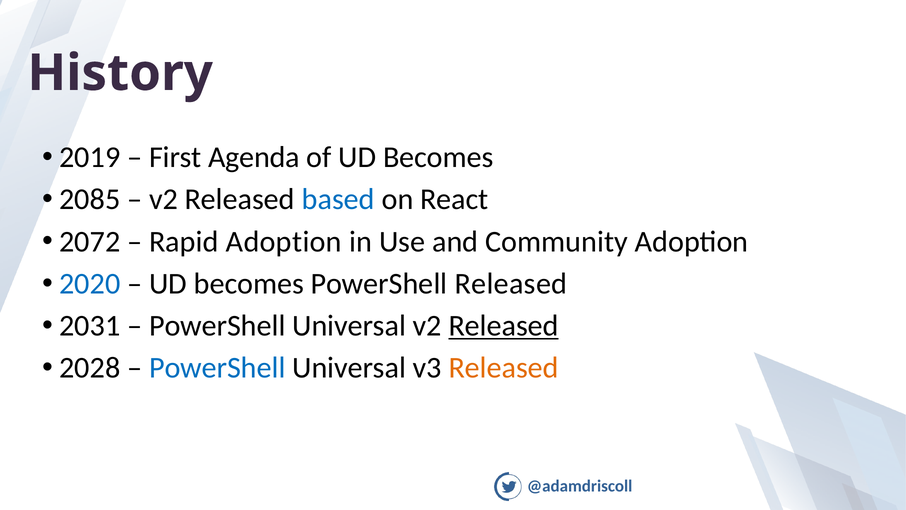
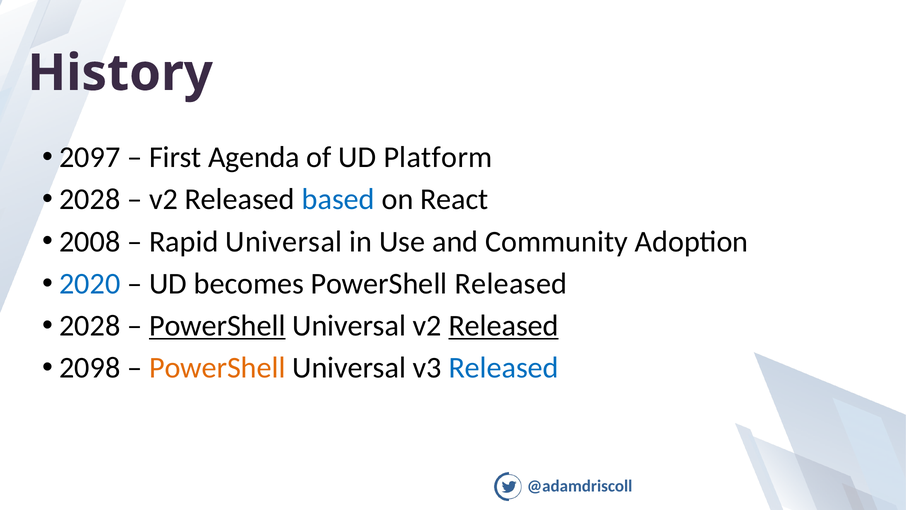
2019: 2019 -> 2097
of UD Becomes: Becomes -> Platform
2085 at (90, 199): 2085 -> 2028
2072: 2072 -> 2008
Rapid Adoption: Adoption -> Universal
2031 at (90, 326): 2031 -> 2028
PowerShell at (217, 326) underline: none -> present
2028: 2028 -> 2098
PowerShell at (217, 368) colour: blue -> orange
Released at (504, 368) colour: orange -> blue
